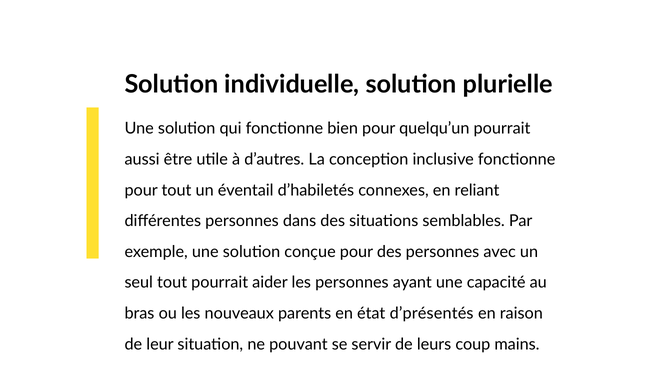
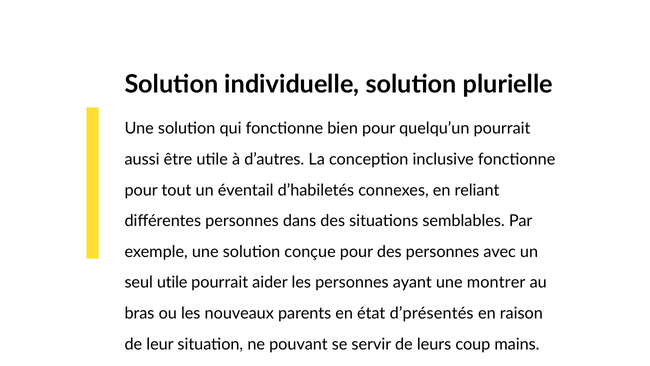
seul tout: tout -> utile
capacité: capacité -> montrer
